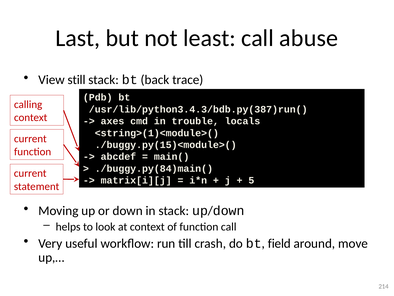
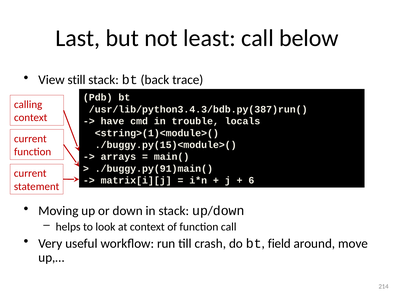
abuse: abuse -> below
axes: axes -> have
abcdef: abcdef -> arrays
./buggy.py(84)main(: ./buggy.py(84)main( -> ./buggy.py(91)main(
5: 5 -> 6
